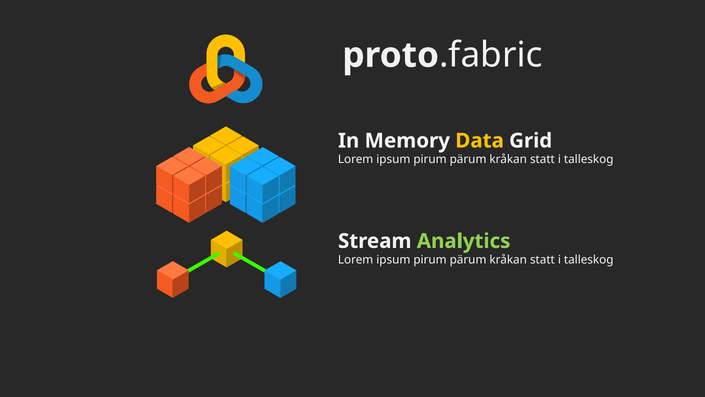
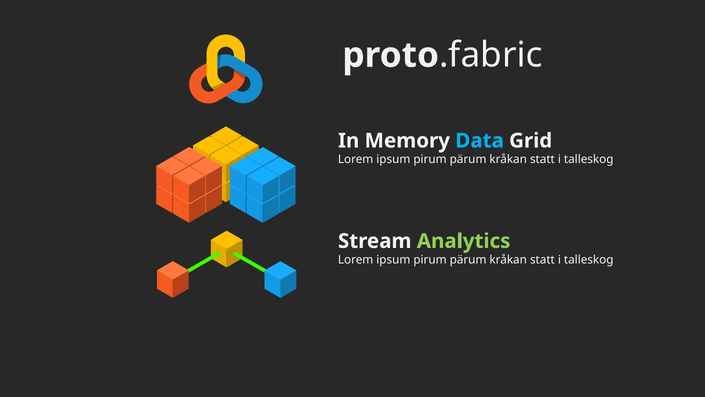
Data colour: yellow -> light blue
